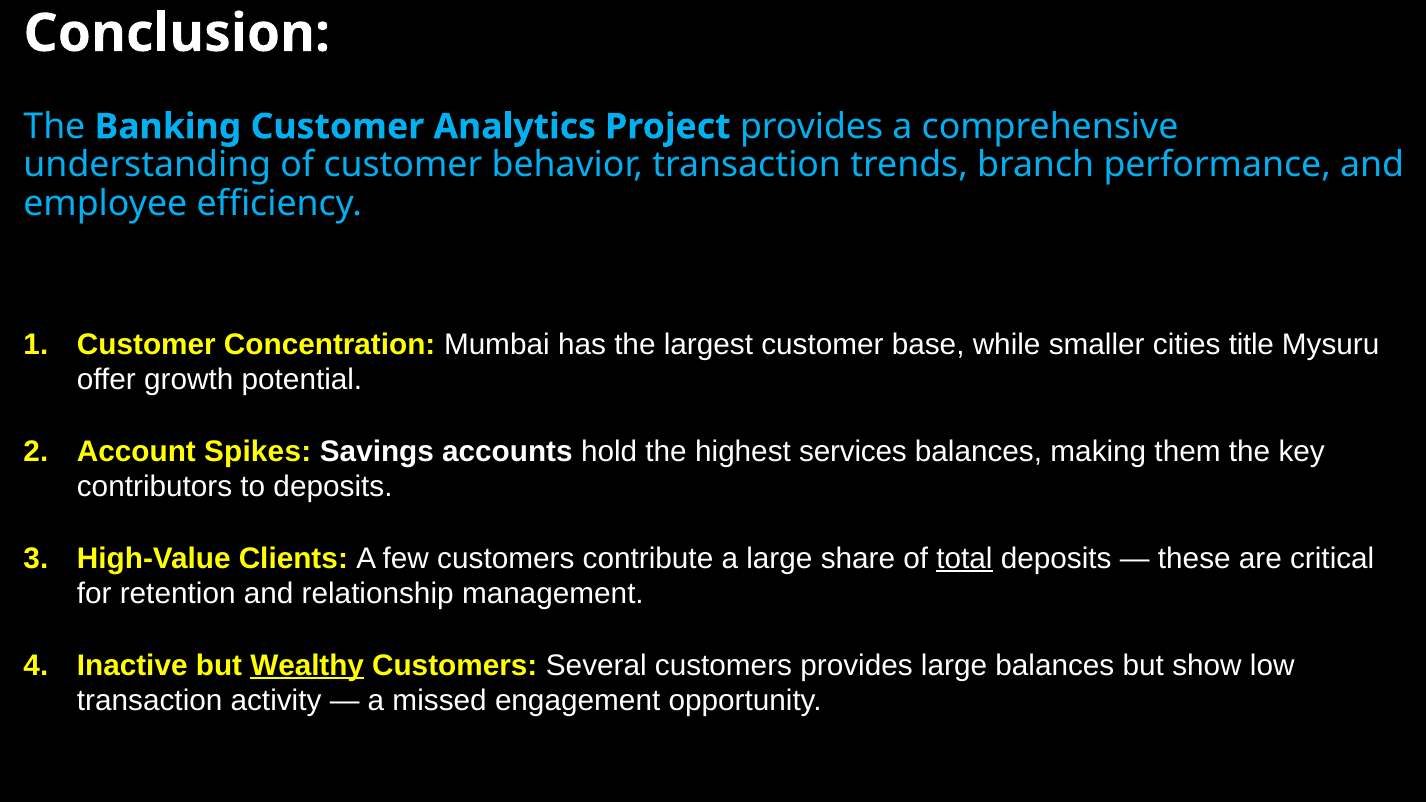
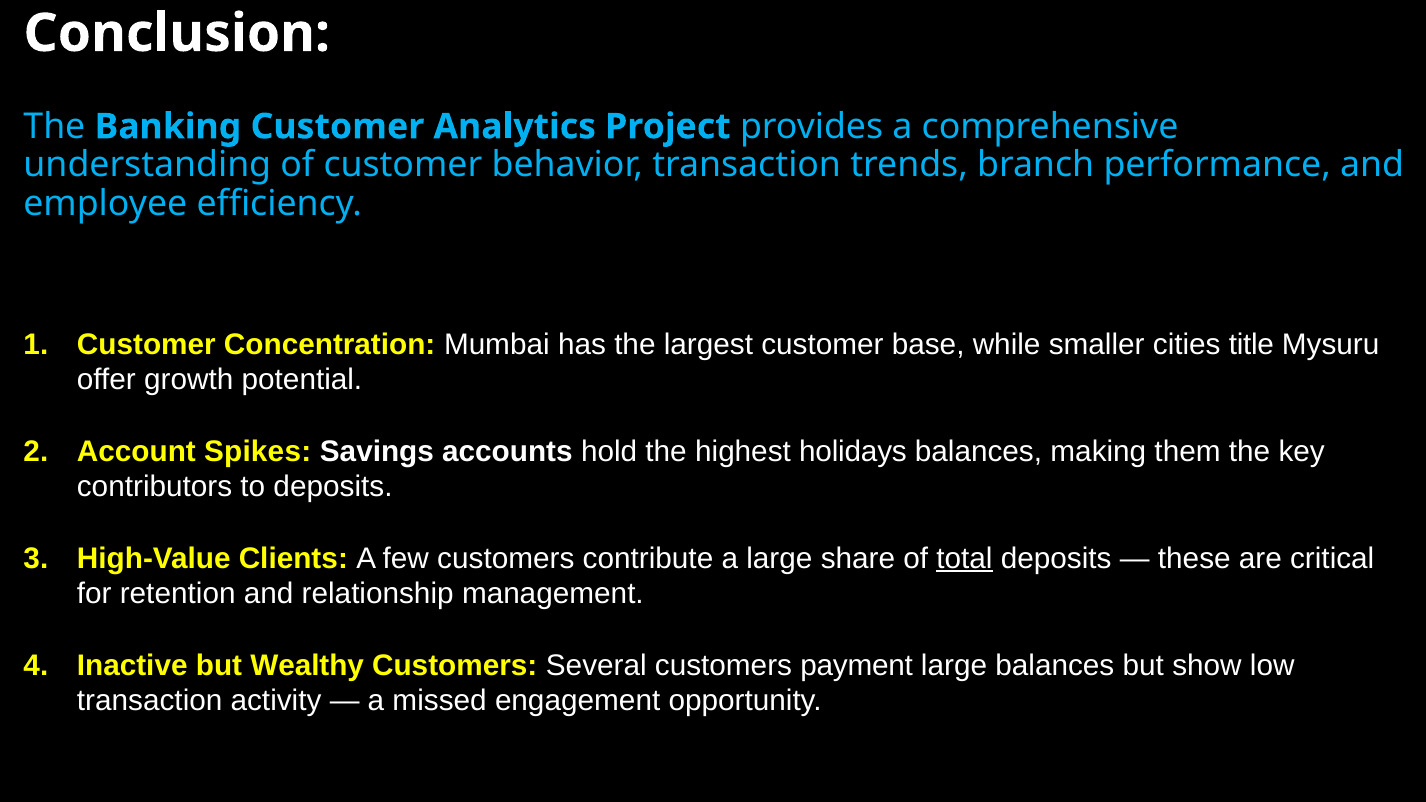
services: services -> holidays
Wealthy underline: present -> none
customers provides: provides -> payment
